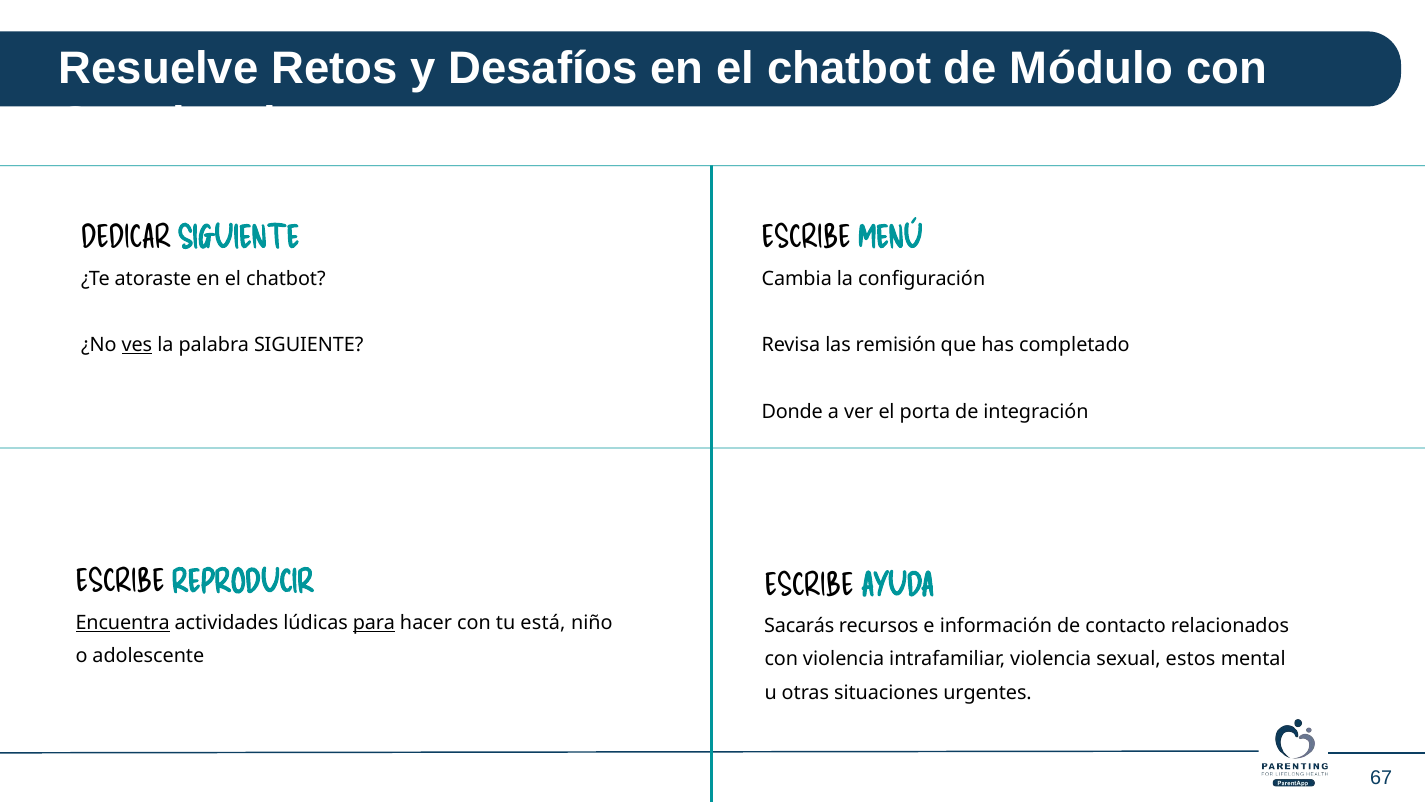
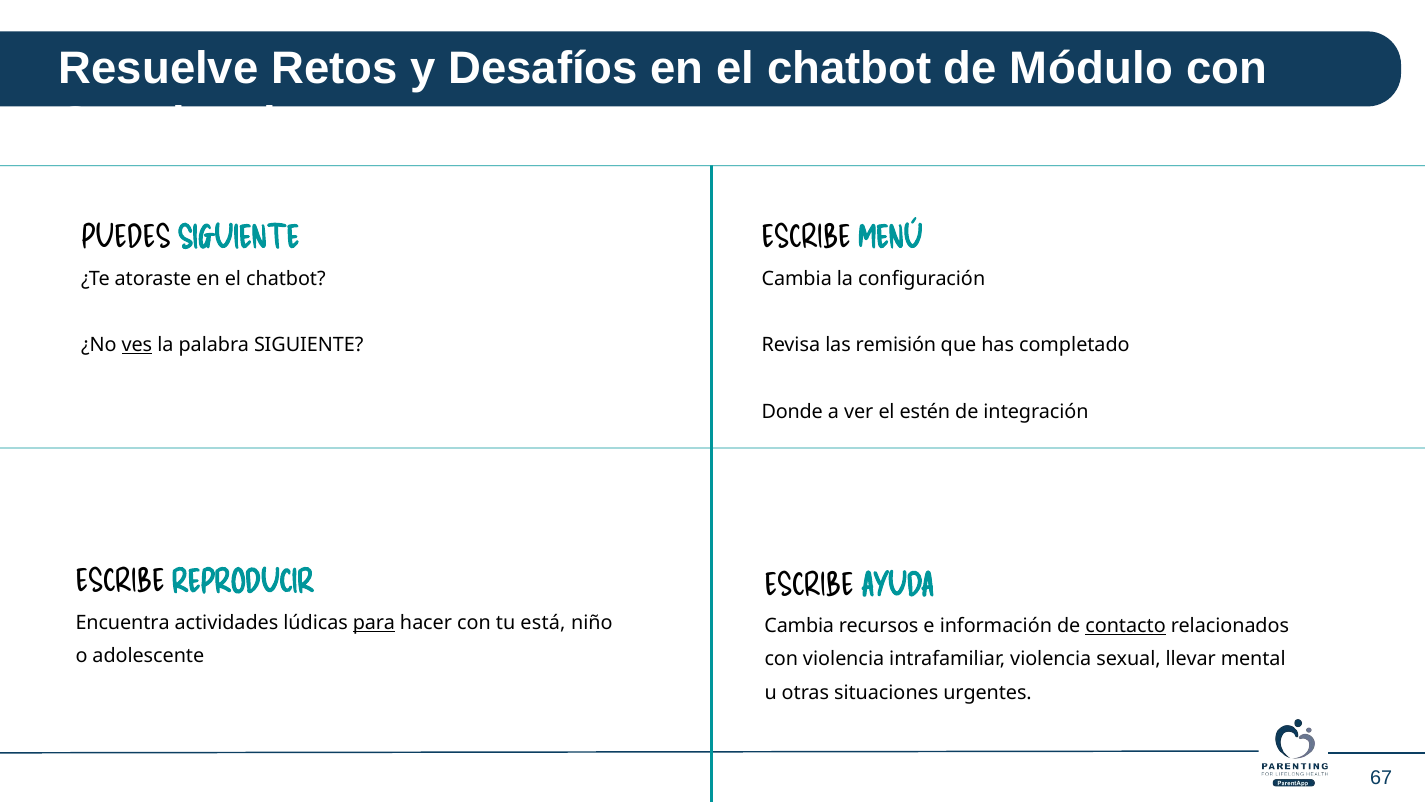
DEDICAR: DEDICAR -> PUEDES
porta: porta -> estén
Encuentra underline: present -> none
Sacarás at (799, 626): Sacarás -> Cambia
contacto underline: none -> present
estos: estos -> llevar
